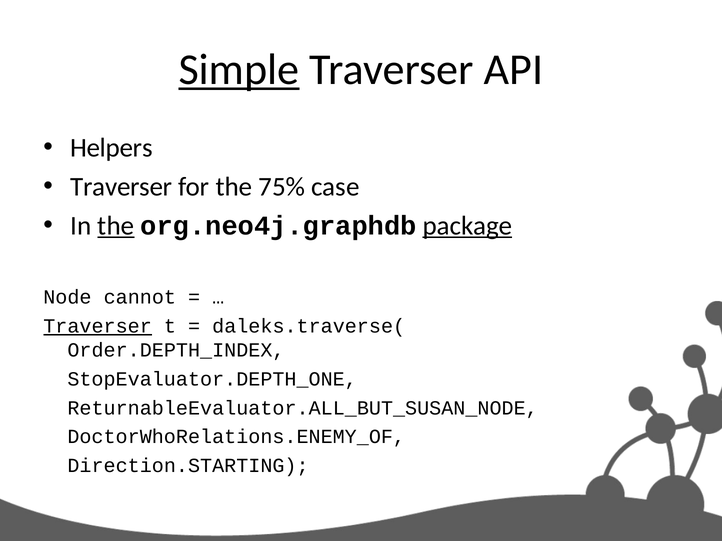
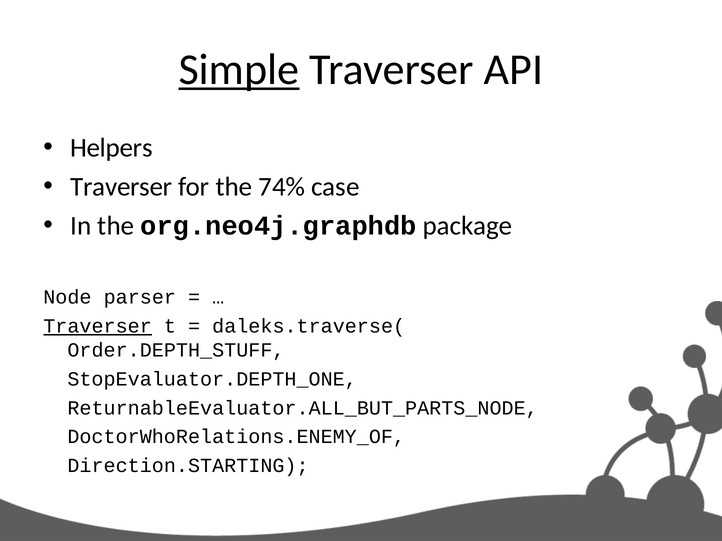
75%: 75% -> 74%
the at (116, 226) underline: present -> none
package underline: present -> none
cannot: cannot -> parser
Order.DEPTH_INDEX: Order.DEPTH_INDEX -> Order.DEPTH_STUFF
ReturnableEvaluator.ALL_BUT_SUSAN_NODE: ReturnableEvaluator.ALL_BUT_SUSAN_NODE -> ReturnableEvaluator.ALL_BUT_PARTS_NODE
